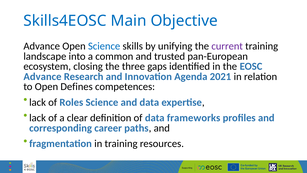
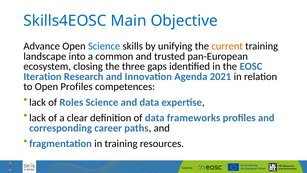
current colour: purple -> orange
Advance at (42, 76): Advance -> Iteration
Open Defines: Defines -> Profiles
